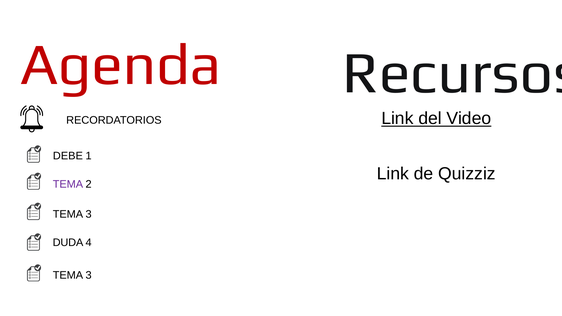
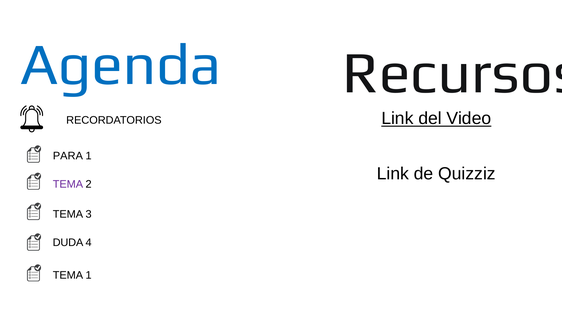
Agenda colour: red -> blue
DEBE: DEBE -> PARA
3 at (89, 275): 3 -> 1
